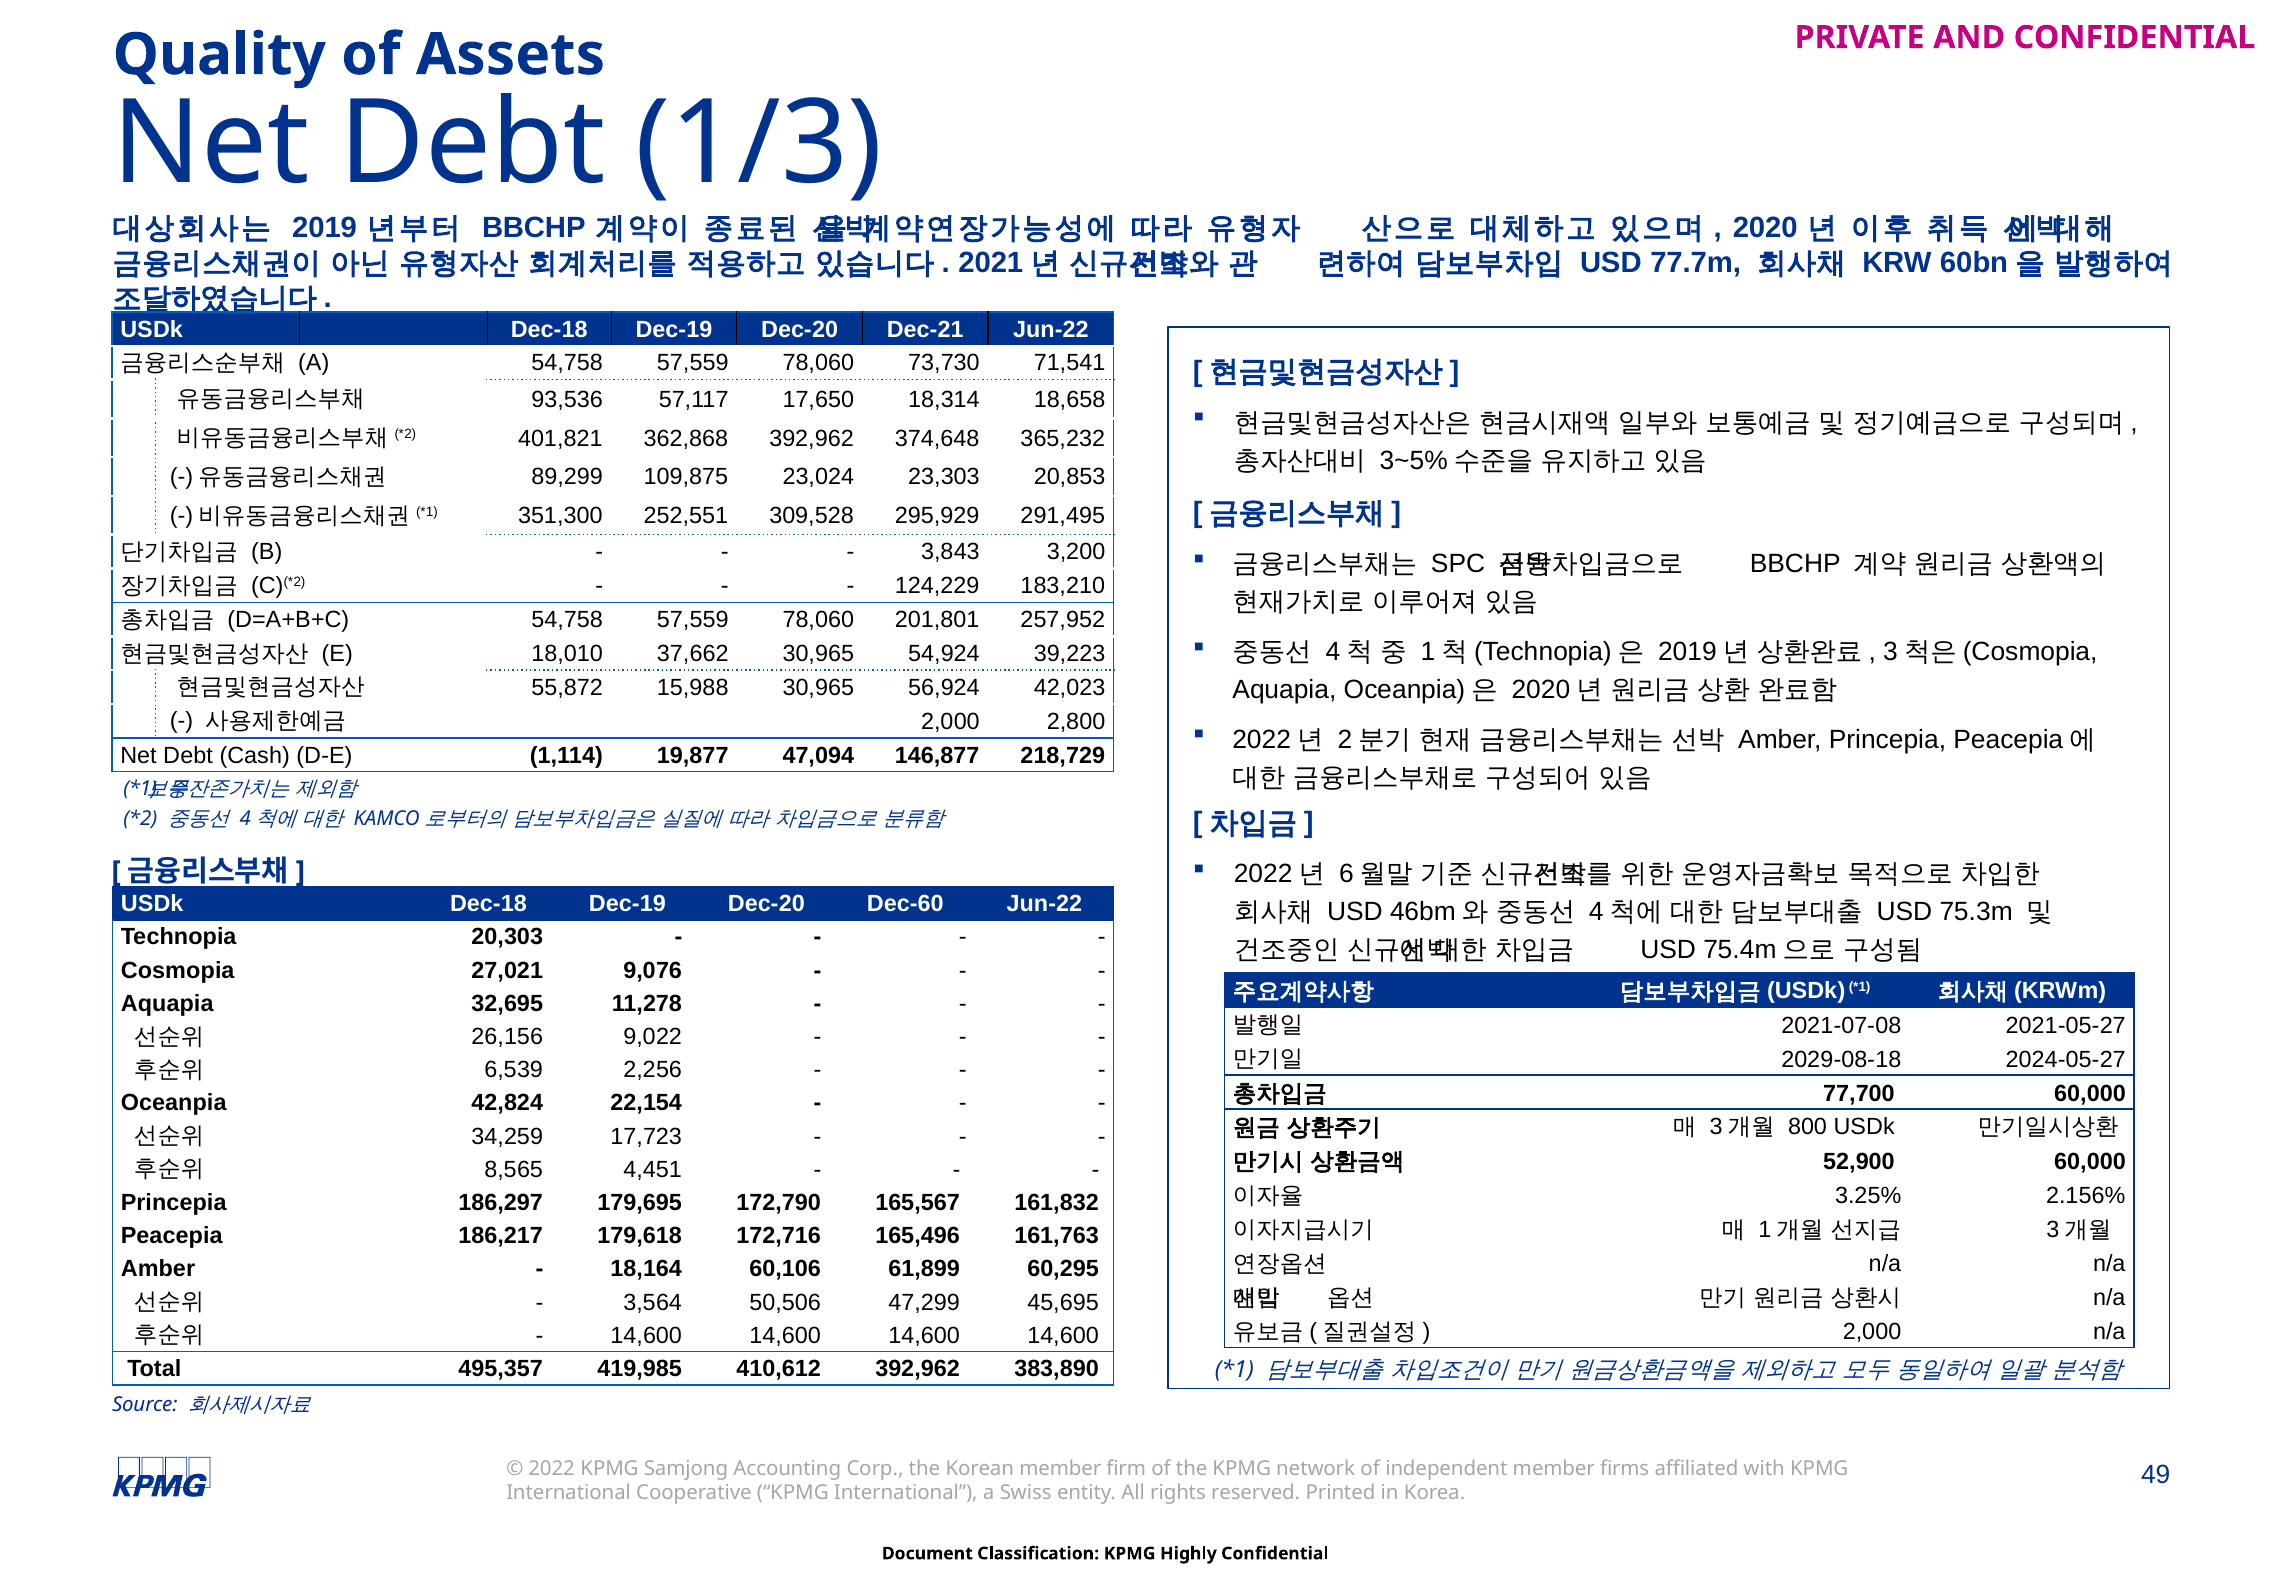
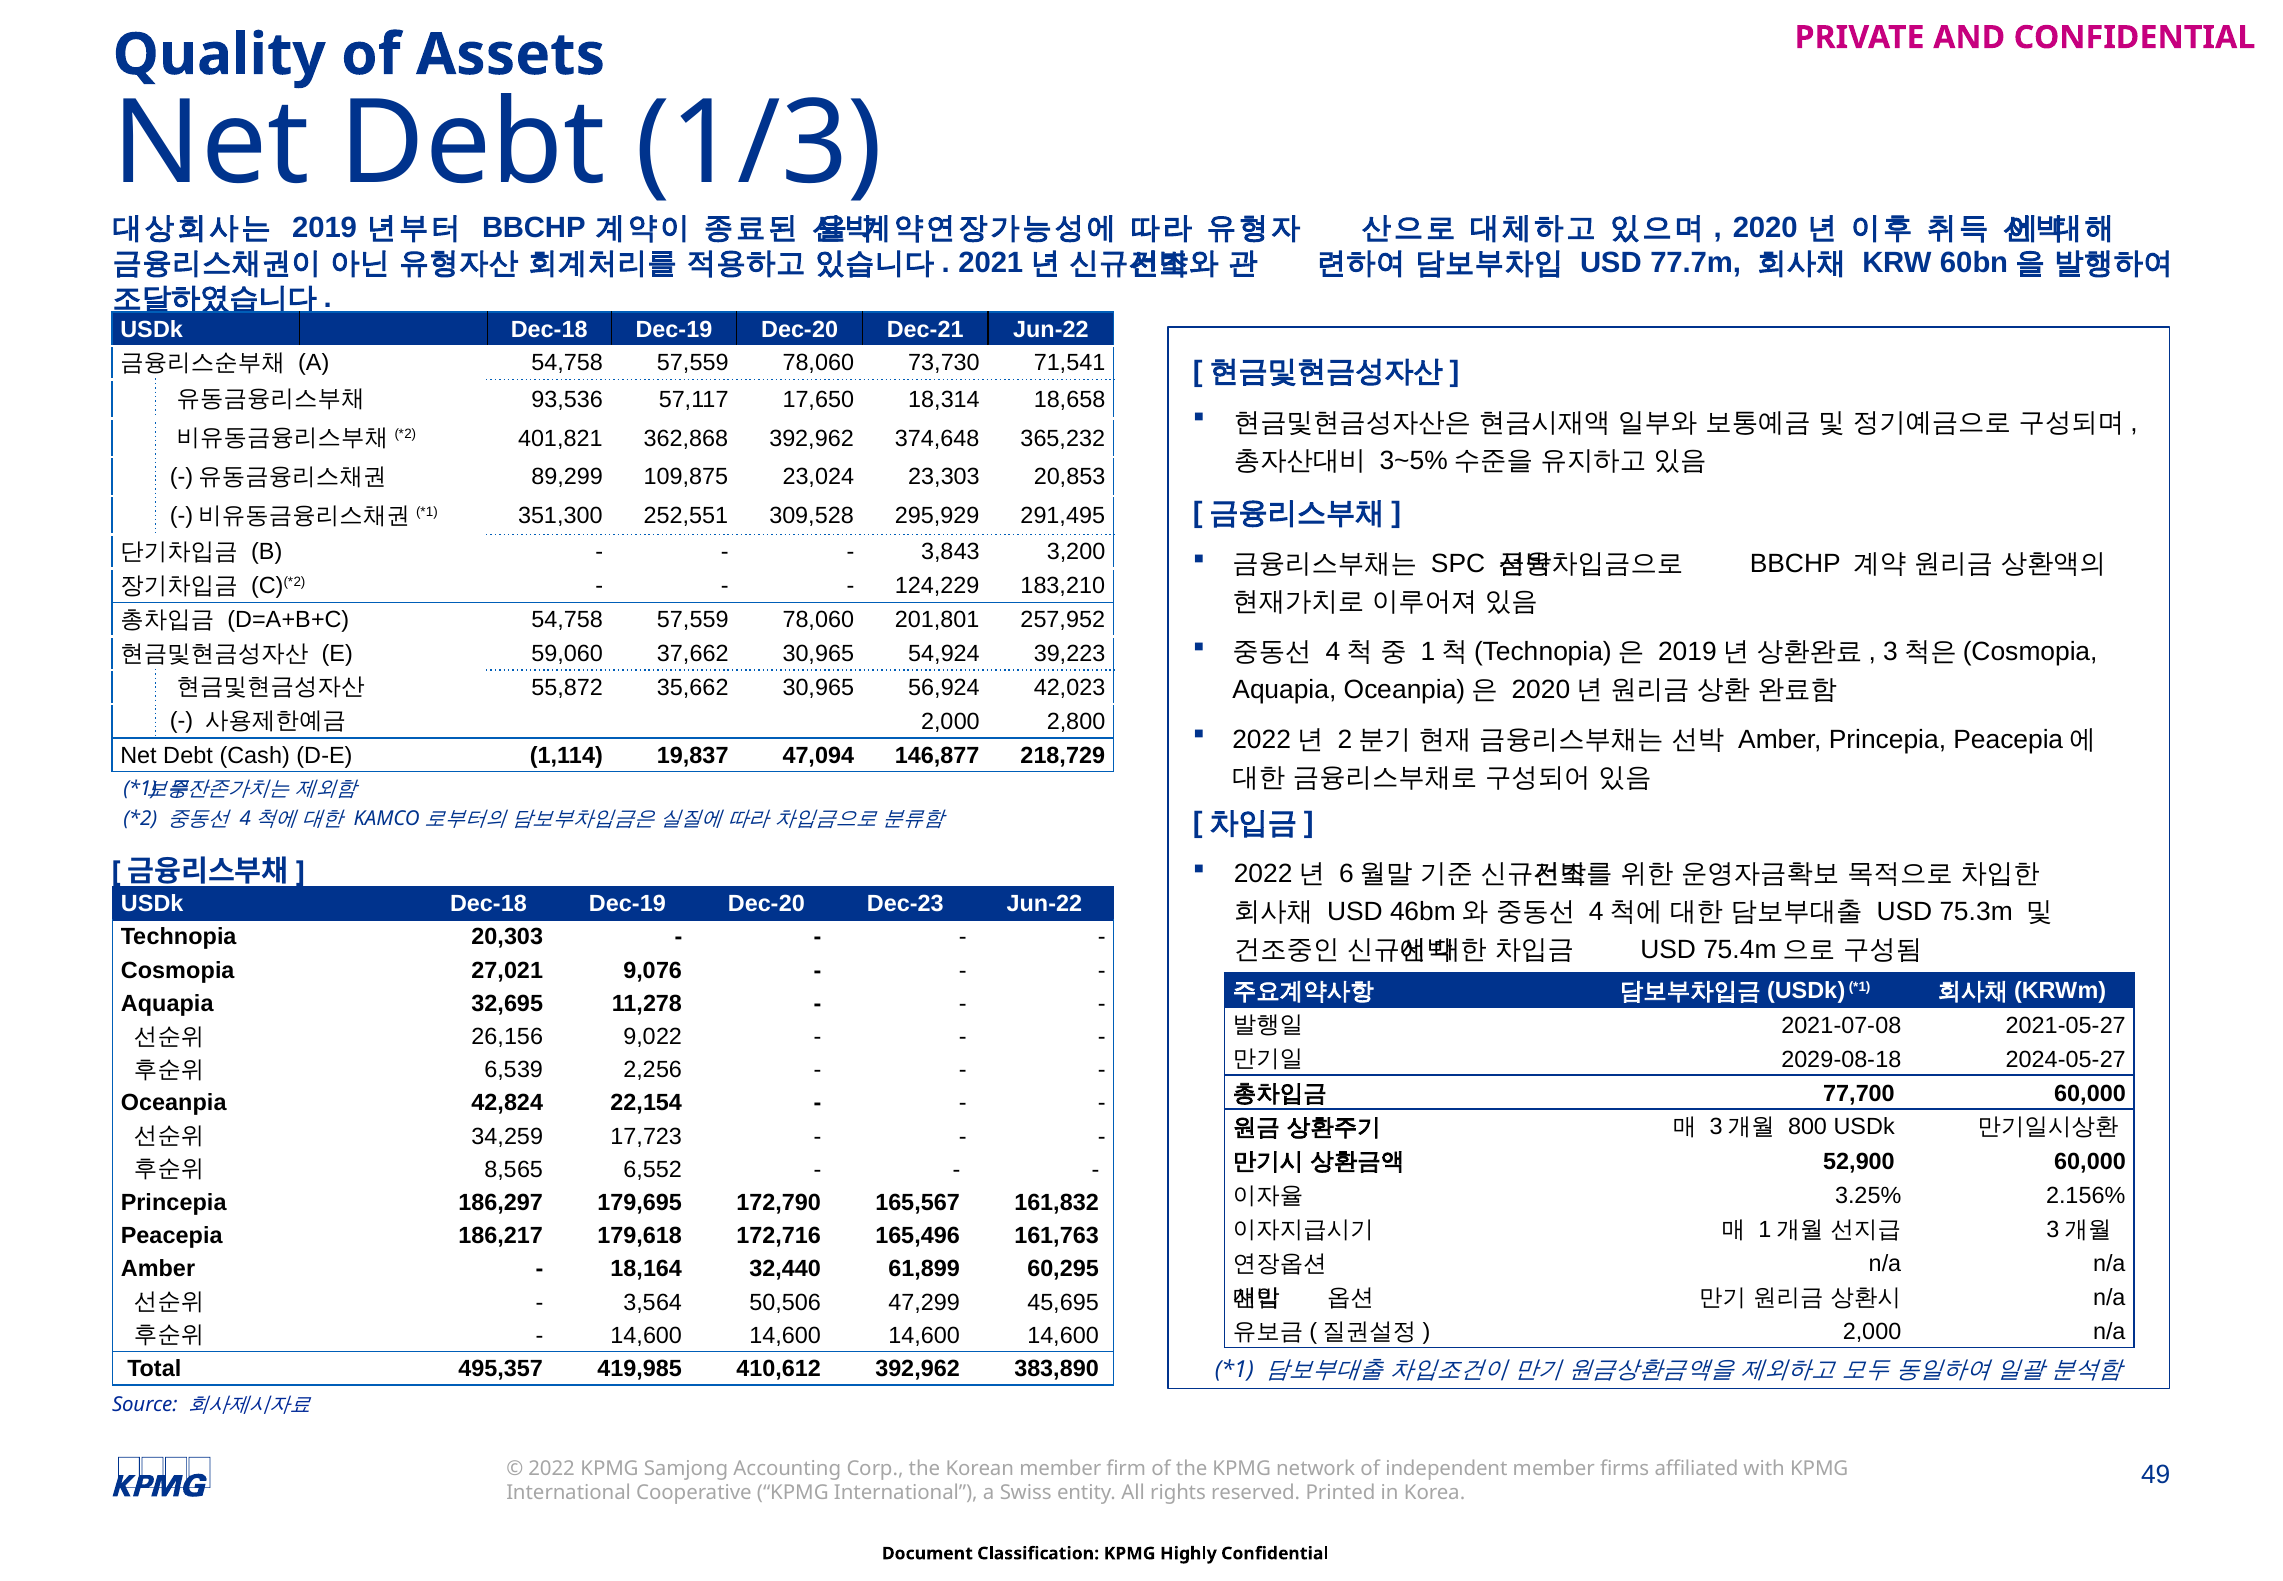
18,010: 18,010 -> 59,060
15,988: 15,988 -> 35,662
19,877: 19,877 -> 19,837
Dec-60: Dec-60 -> Dec-23
4,451: 4,451 -> 6,552
60,106: 60,106 -> 32,440
